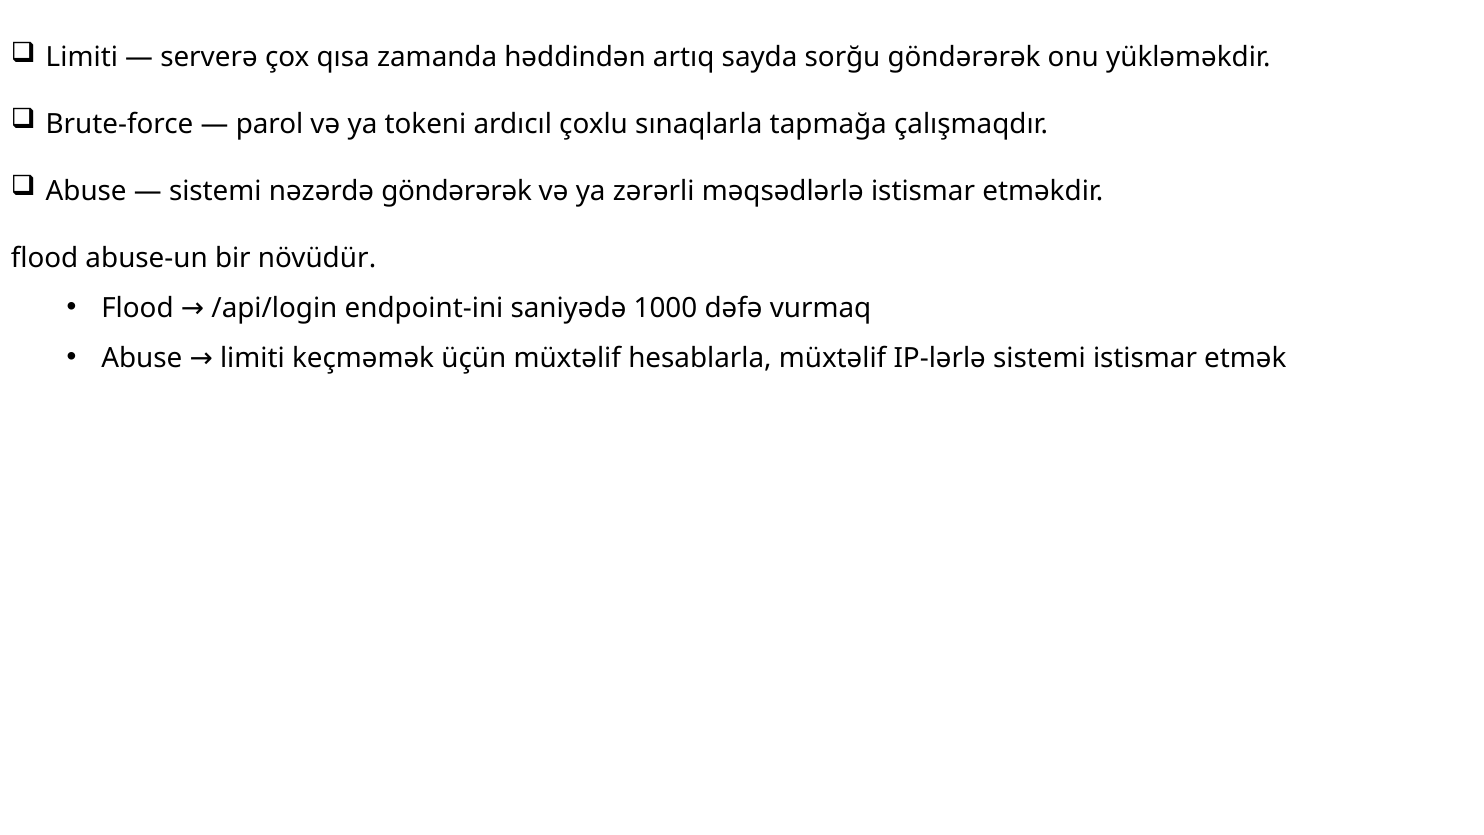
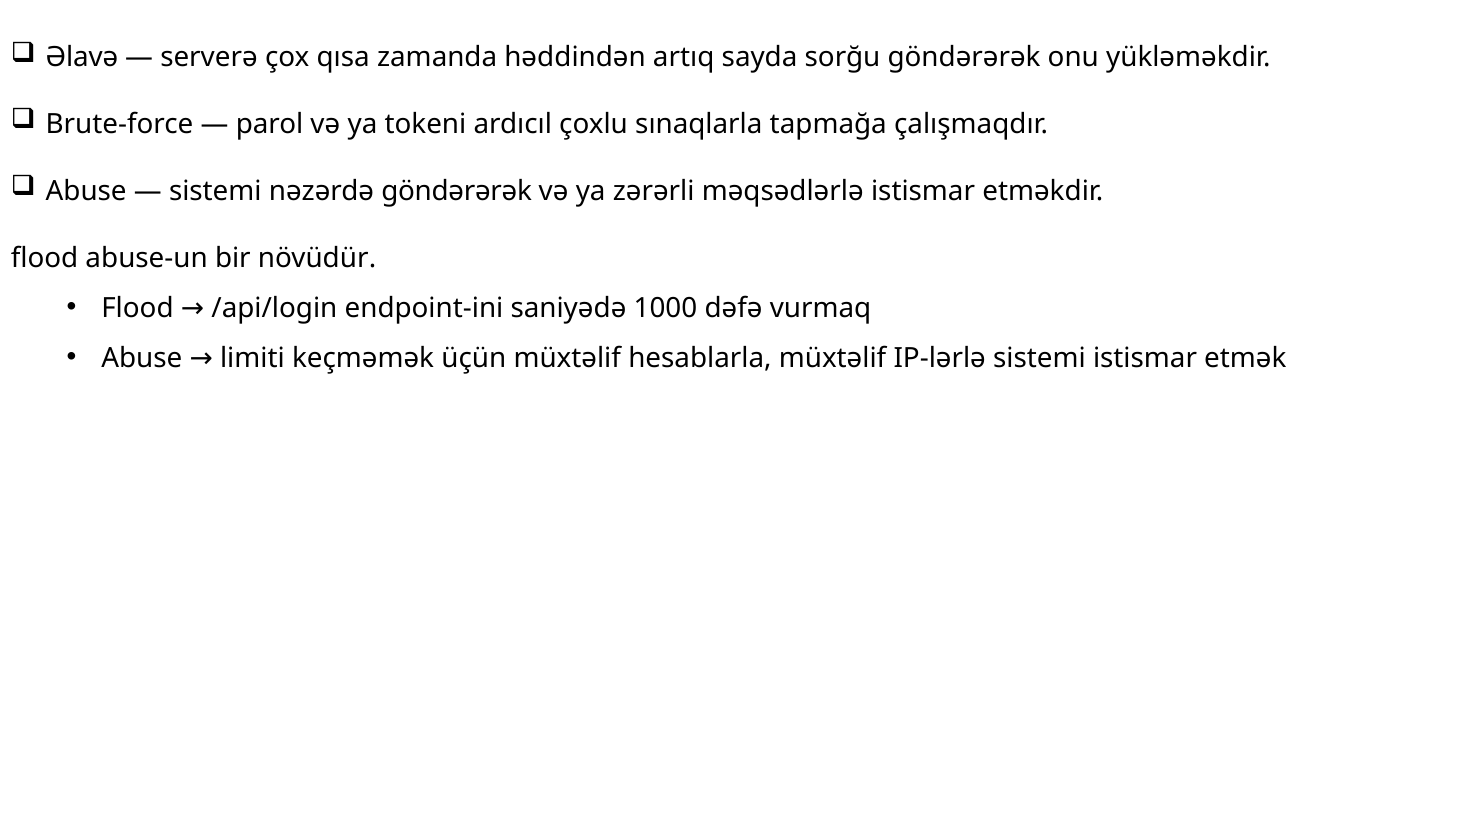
Limiti at (82, 57): Limiti -> Əlavə
